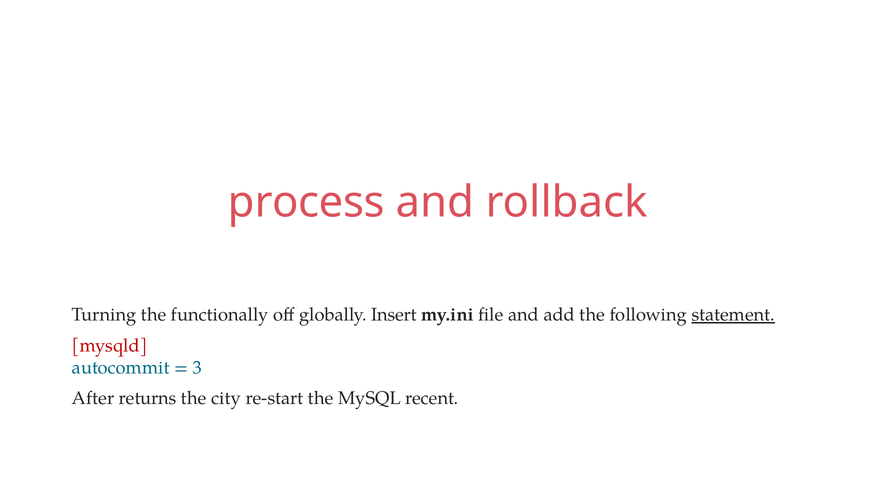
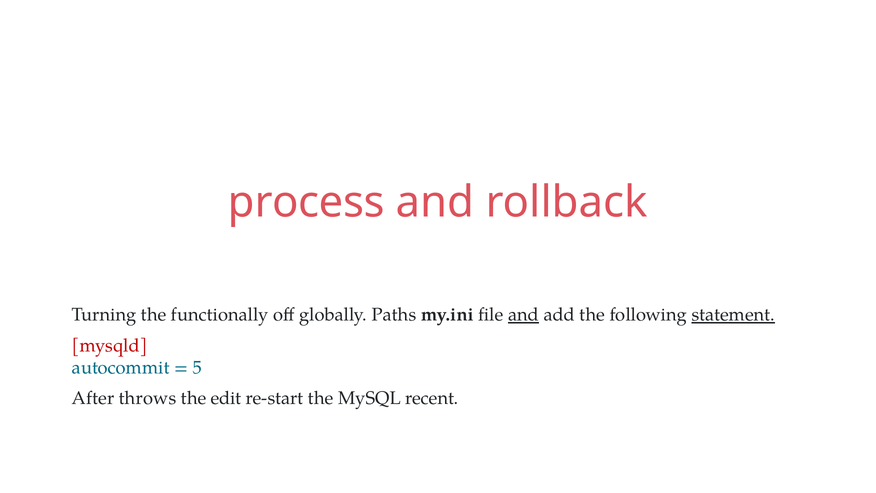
Insert: Insert -> Paths
and at (524, 315) underline: none -> present
3: 3 -> 5
returns: returns -> throws
city: city -> edit
